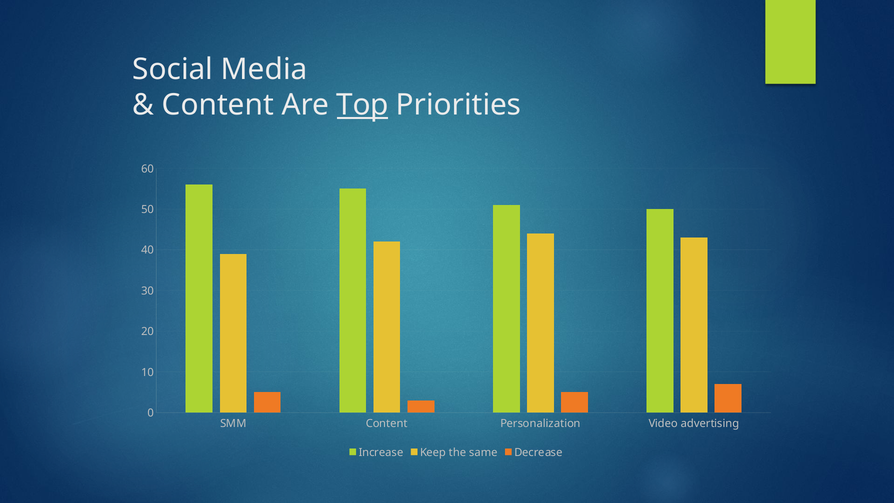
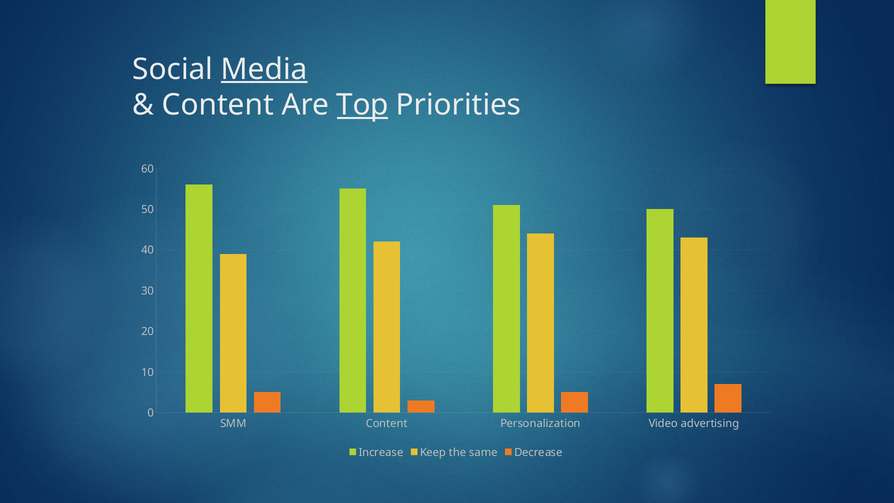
Media underline: none -> present
